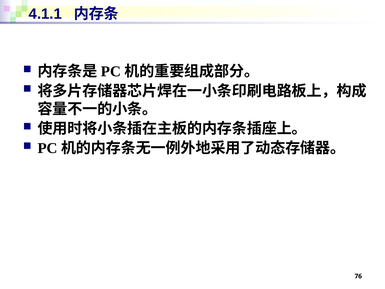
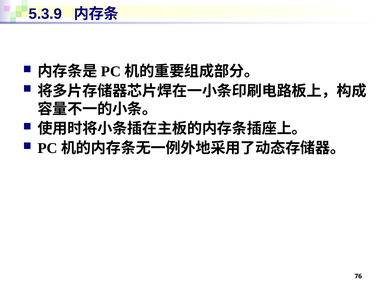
4.1.1: 4.1.1 -> 5.3.9
